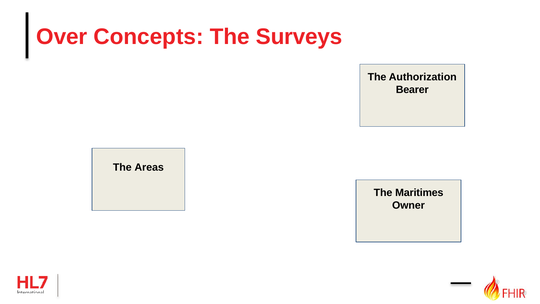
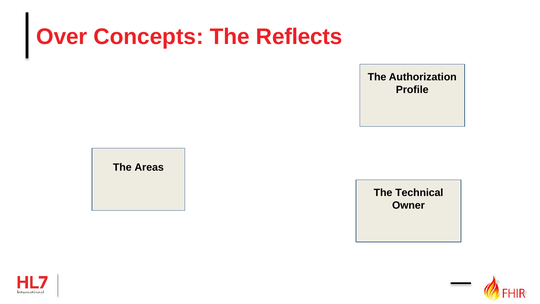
Surveys: Surveys -> Reflects
Bearer: Bearer -> Profile
Maritimes: Maritimes -> Technical
